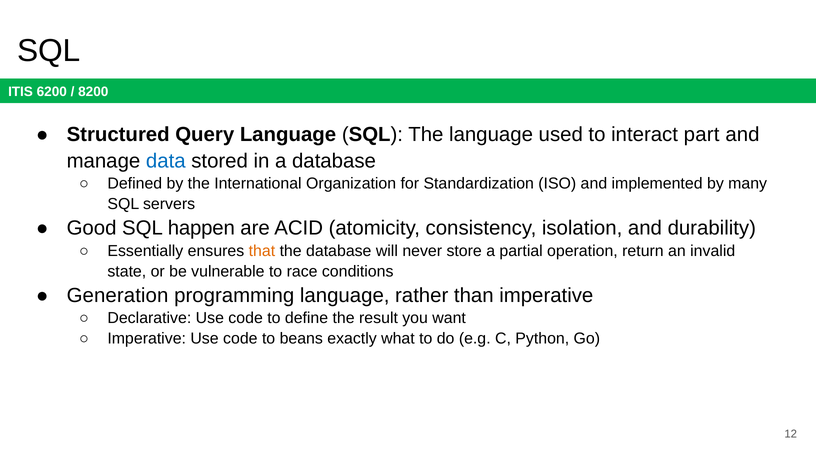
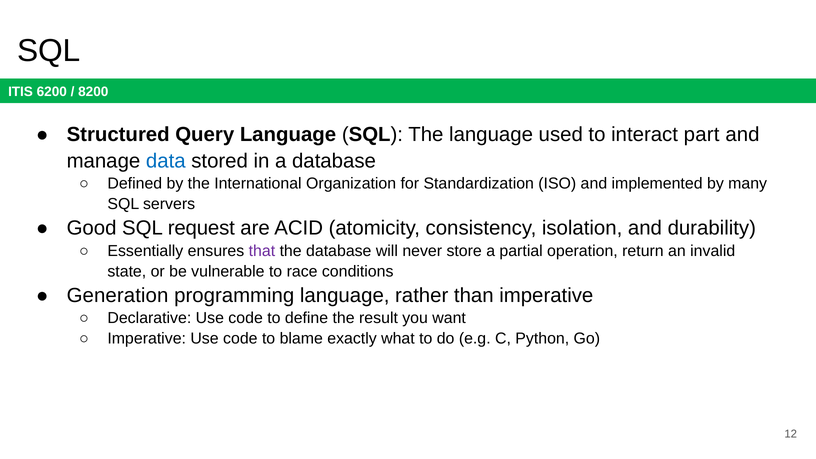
happen: happen -> request
that colour: orange -> purple
beans: beans -> blame
